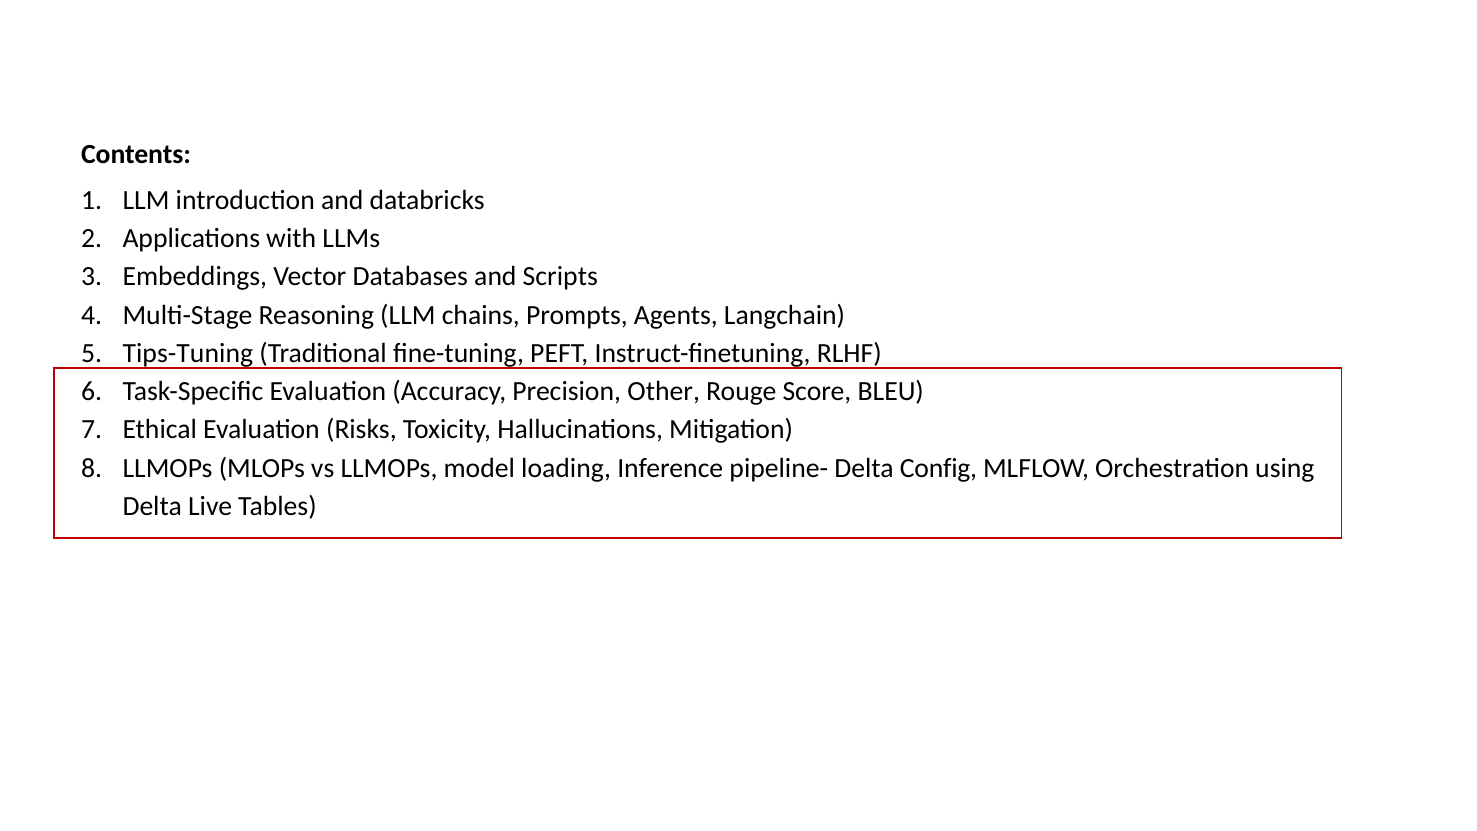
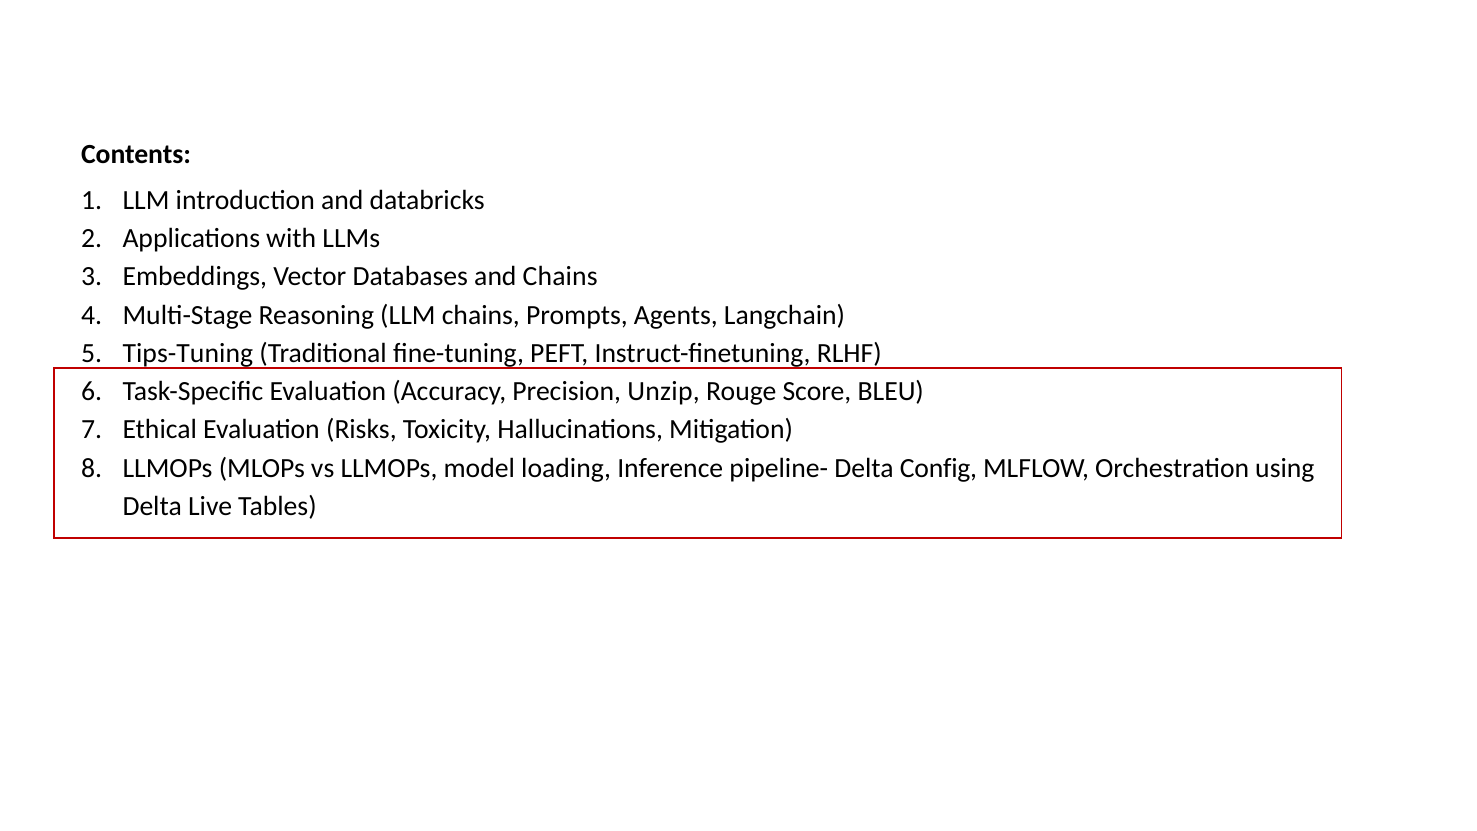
and Scripts: Scripts -> Chains
Other: Other -> Unzip
